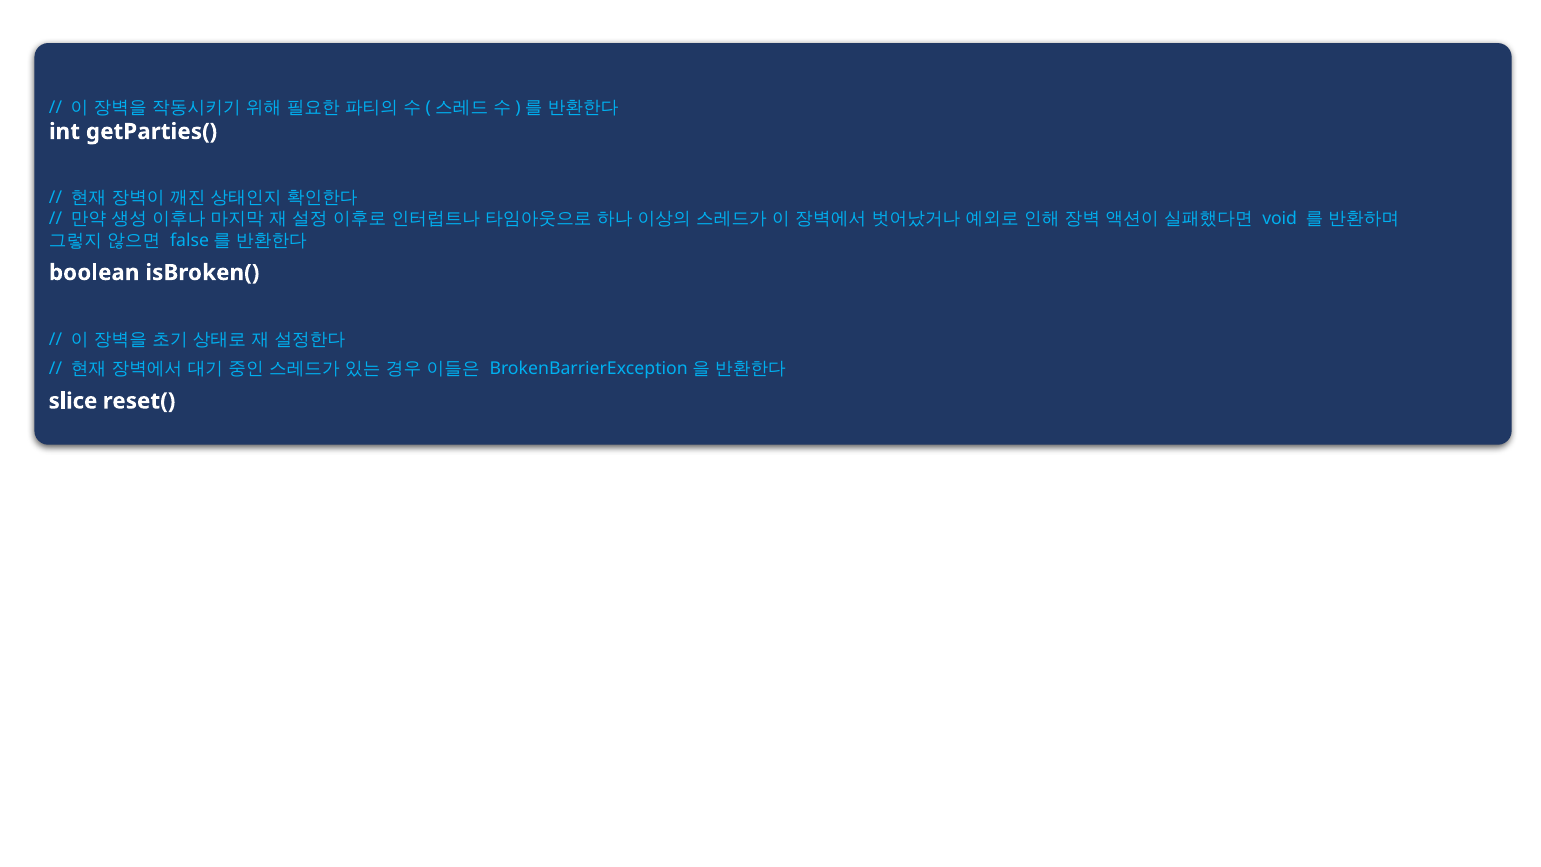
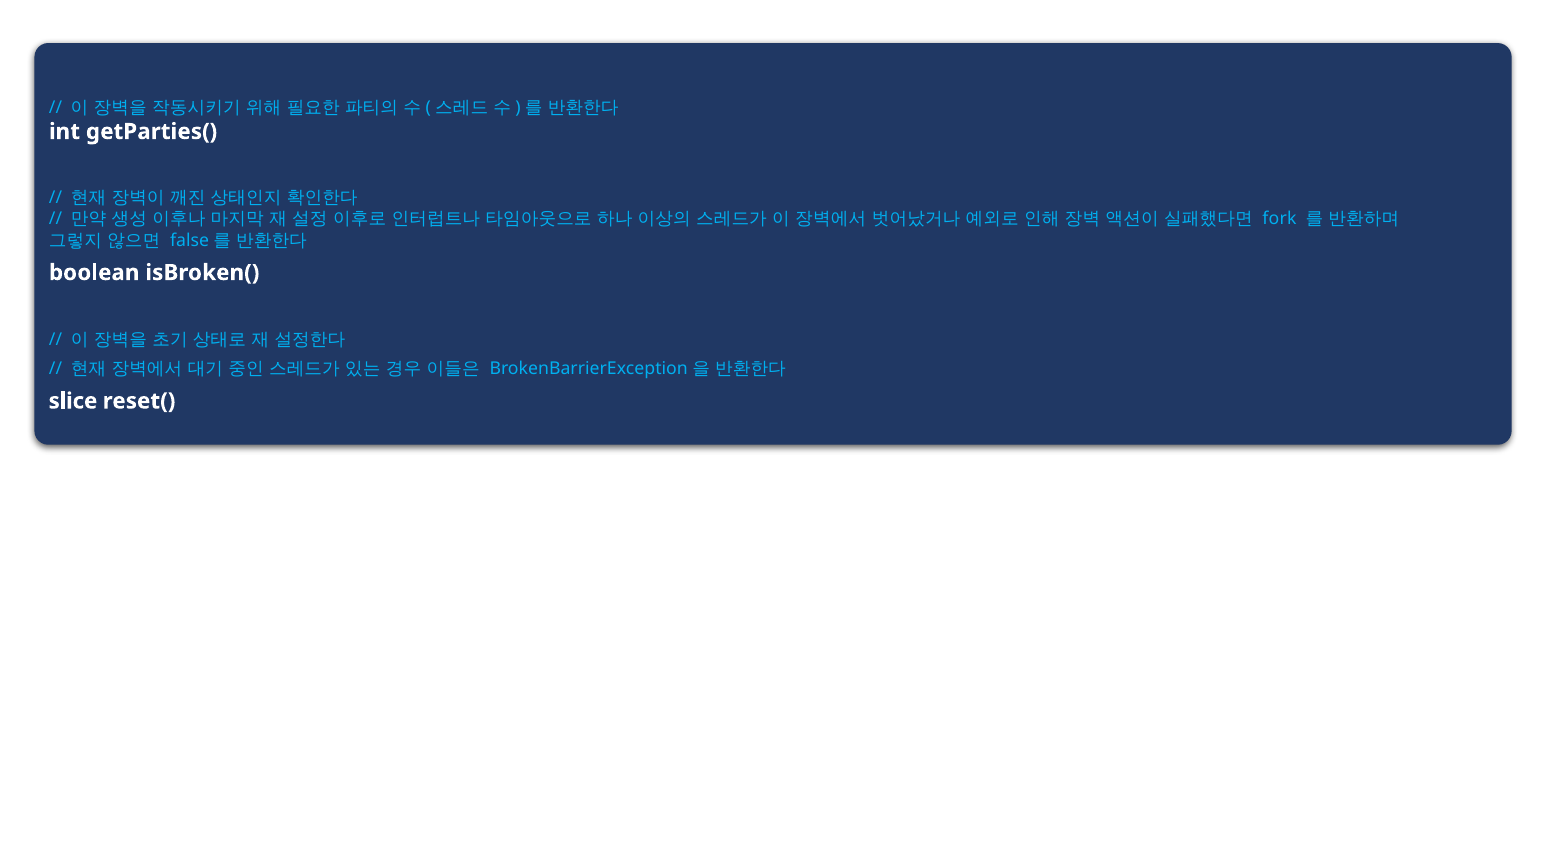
void: void -> fork
